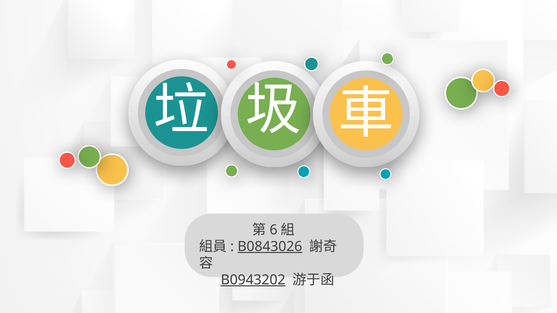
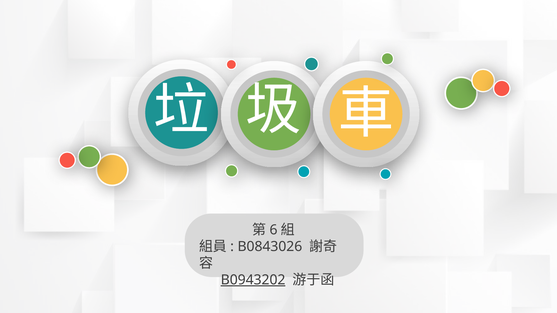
B0843026 underline: present -> none
